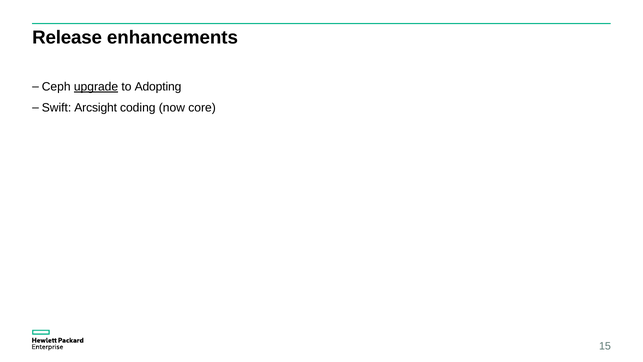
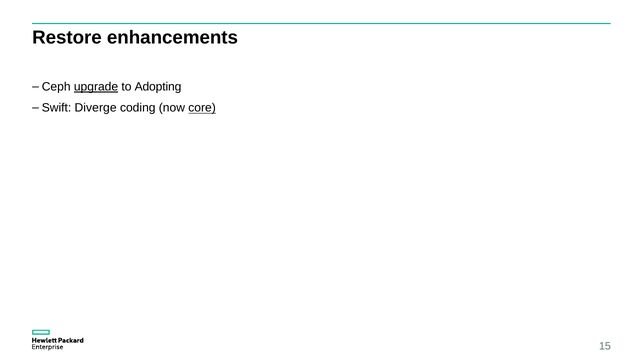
Release: Release -> Restore
Arcsight: Arcsight -> Diverge
core underline: none -> present
